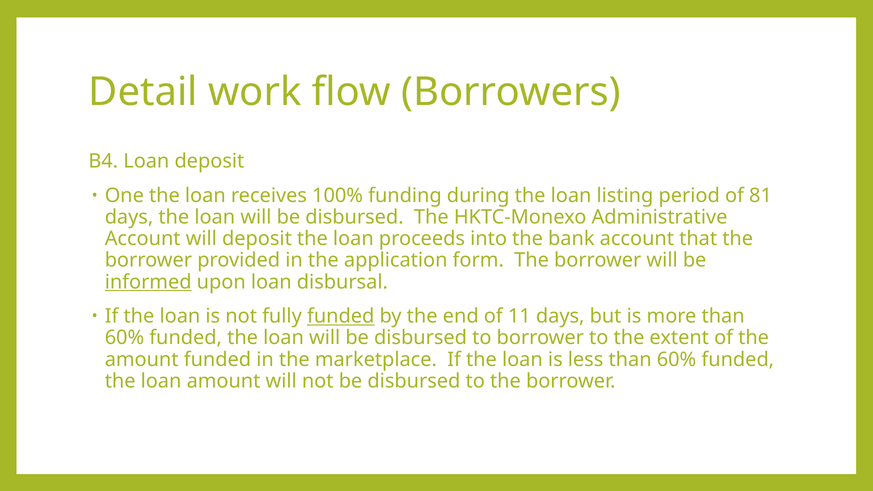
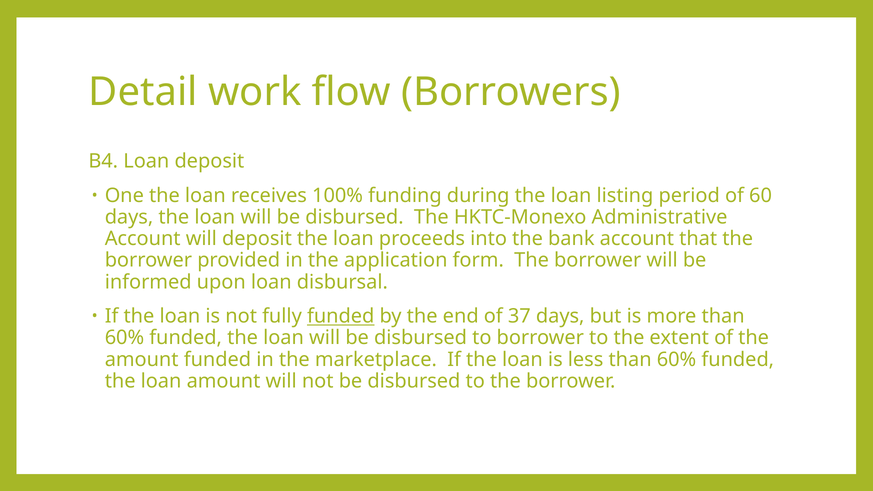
81: 81 -> 60
informed underline: present -> none
11: 11 -> 37
